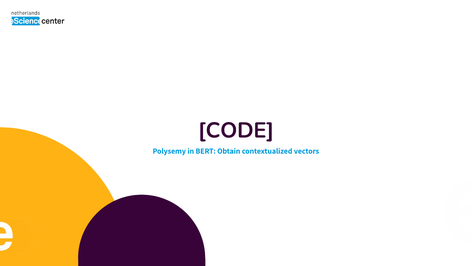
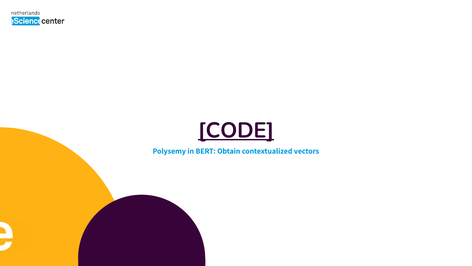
CODE underline: none -> present
